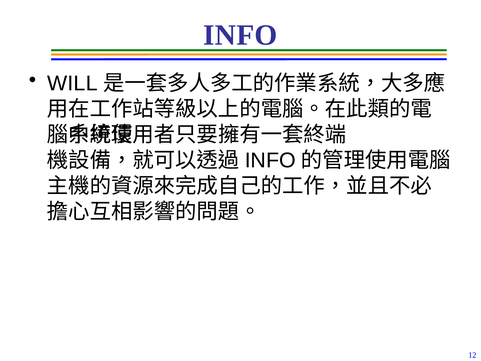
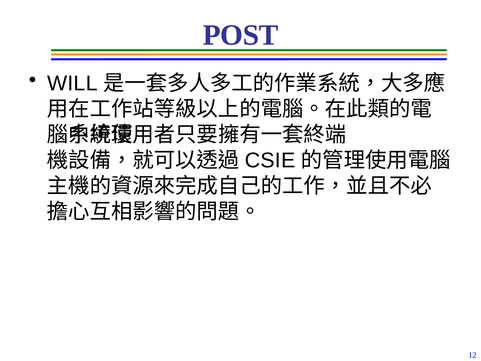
INFO at (240, 35): INFO -> POST
INFO at (270, 160): INFO -> CSIE
